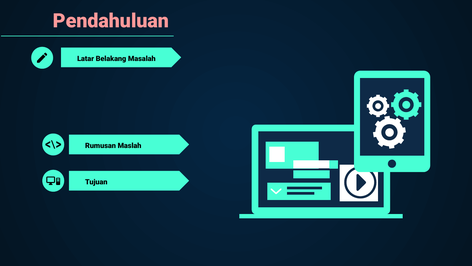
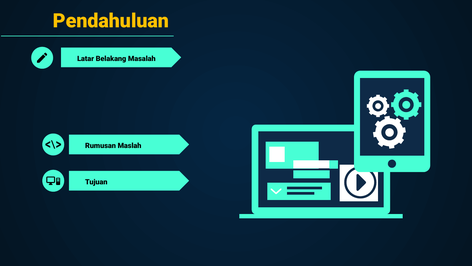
Pendahuluan colour: pink -> yellow
